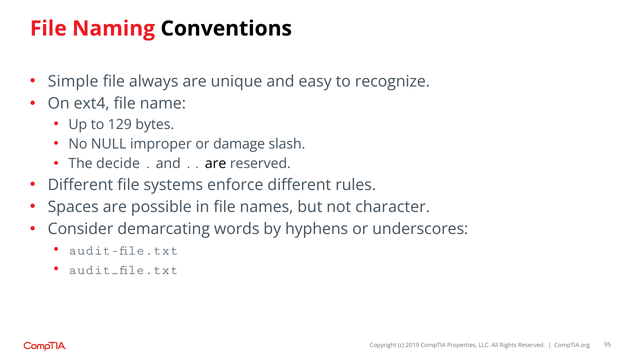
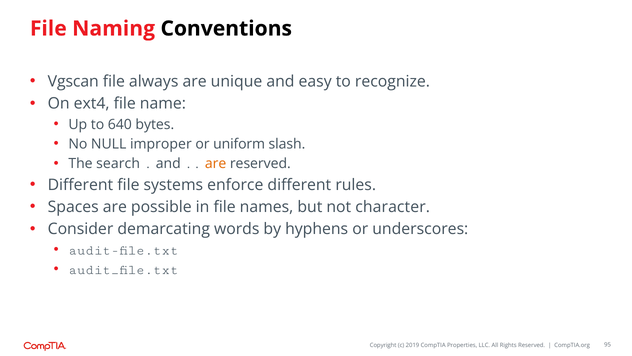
Simple: Simple -> Vgscan
129: 129 -> 640
damage: damage -> uniform
decide: decide -> search
are at (216, 164) colour: black -> orange
